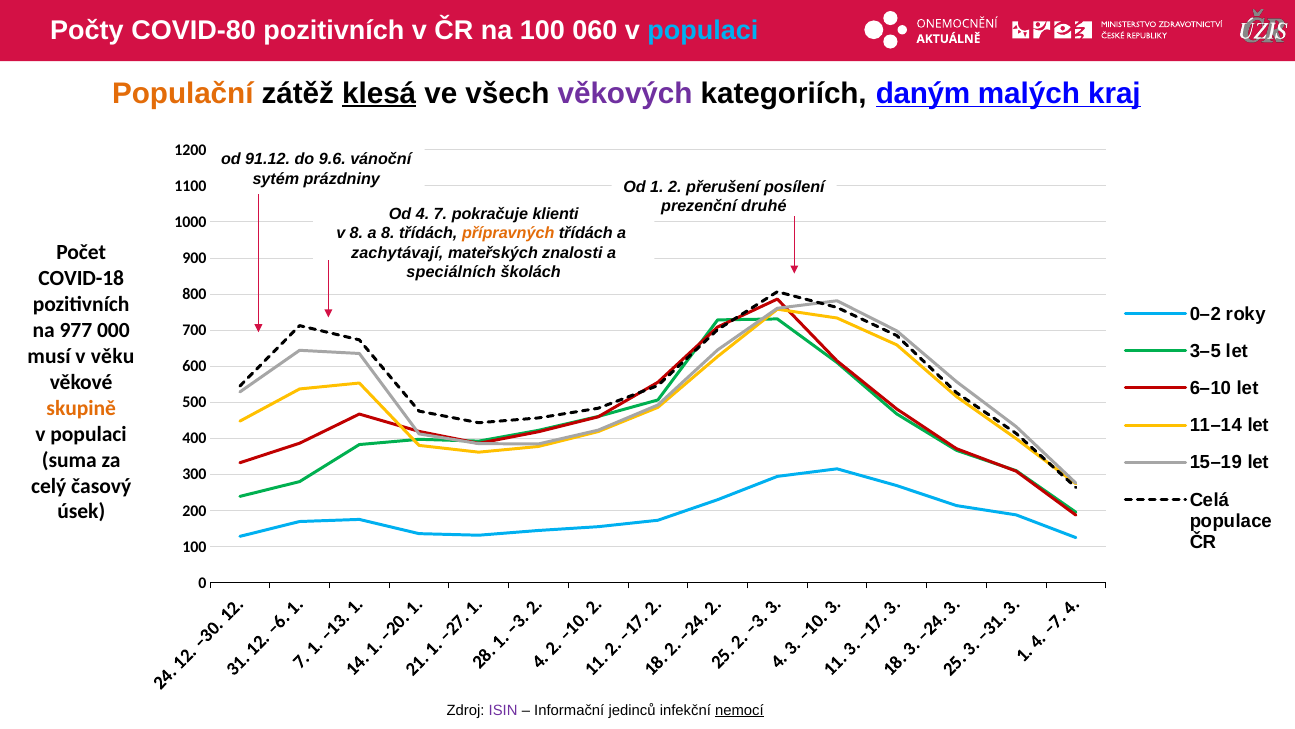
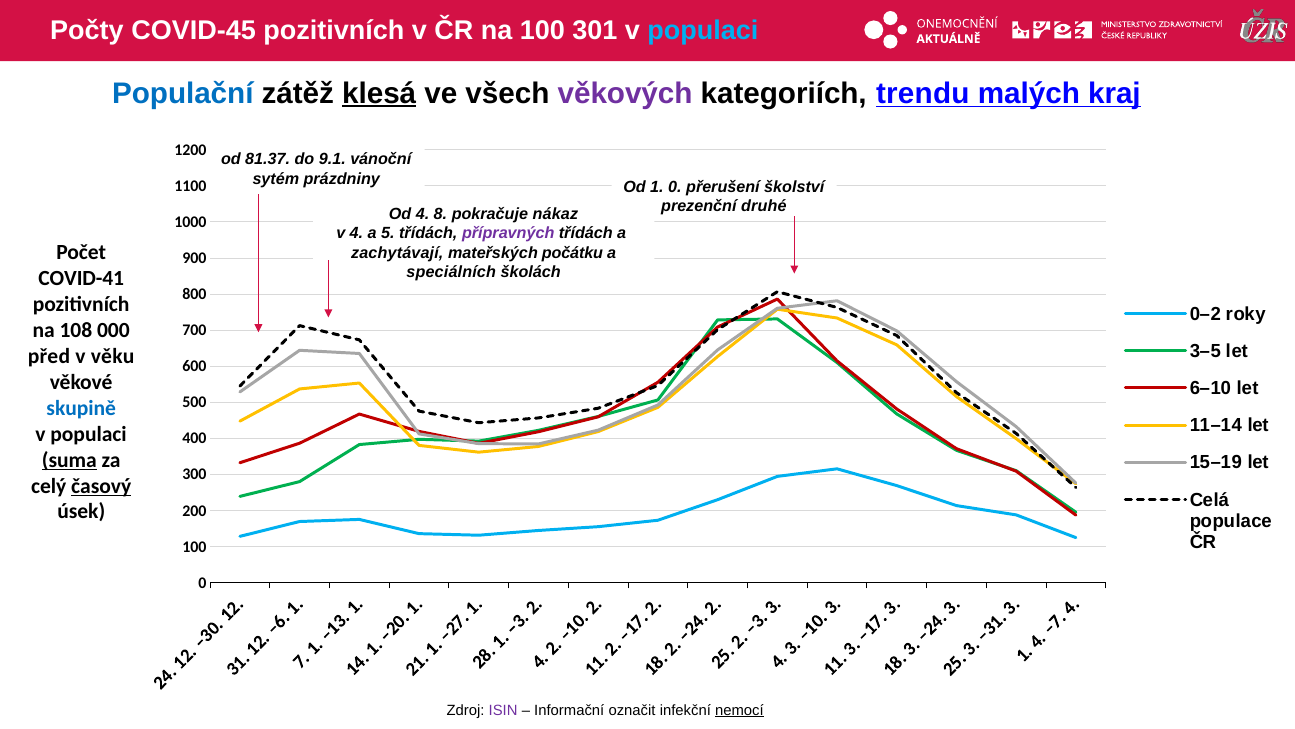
COVID-80: COVID-80 -> COVID-45
060: 060 -> 301
Populační colour: orange -> blue
daným: daným -> trendu
91.12: 91.12 -> 81.37
9.6: 9.6 -> 9.1
1 2: 2 -> 0
posílení: posílení -> školství
7: 7 -> 8
klienti: klienti -> nákaz
v 8: 8 -> 4
a 8: 8 -> 5
přípravných colour: orange -> purple
znalosti: znalosti -> počátku
COVID-18: COVID-18 -> COVID-41
977: 977 -> 108
musí: musí -> před
skupině colour: orange -> blue
suma underline: none -> present
časový underline: none -> present
jedinců: jedinců -> označit
